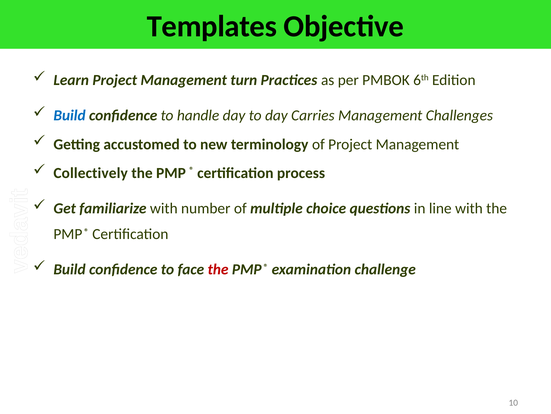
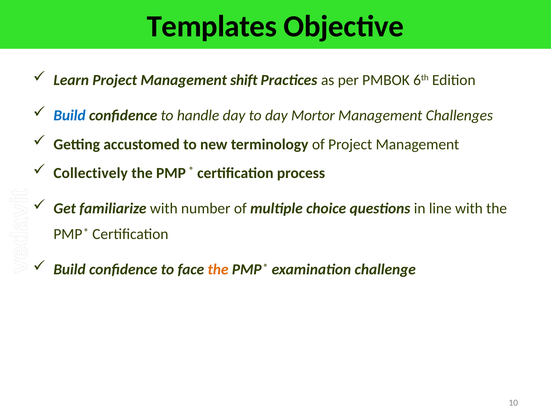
turn: turn -> shift
Carries: Carries -> Mortor
the at (218, 269) colour: red -> orange
